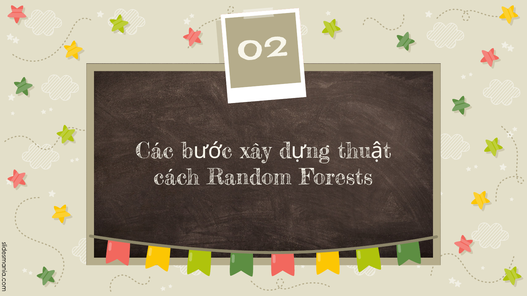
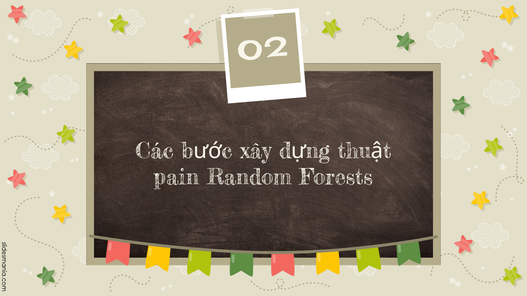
cách: cách -> pain
